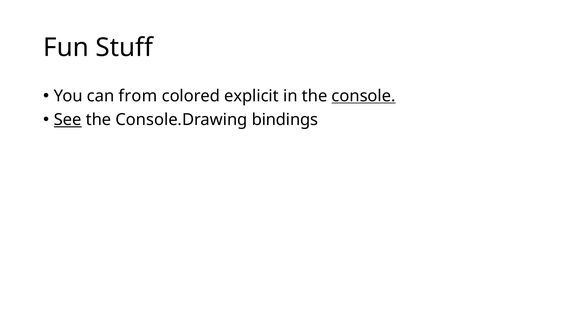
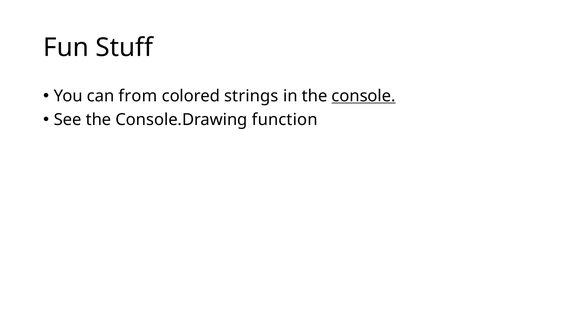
explicit: explicit -> strings
See underline: present -> none
bindings: bindings -> function
